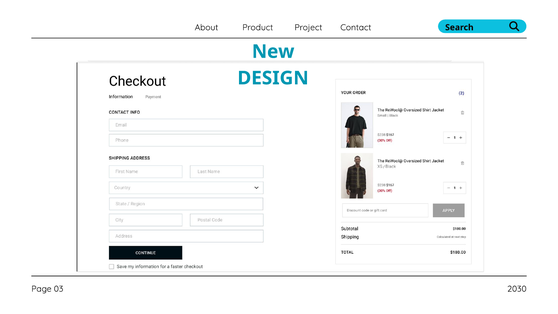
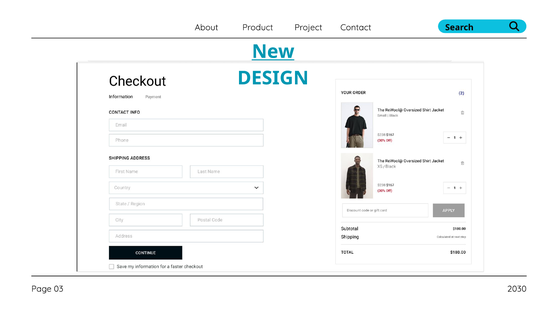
New underline: none -> present
